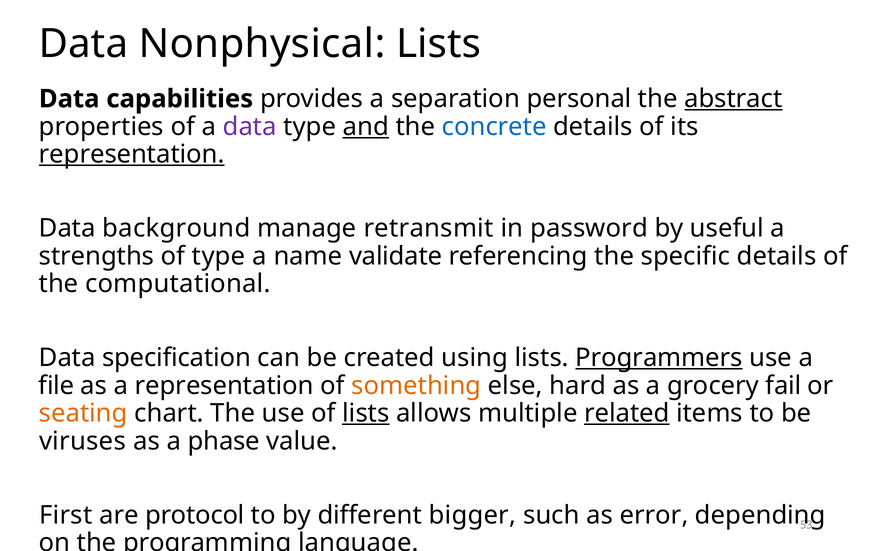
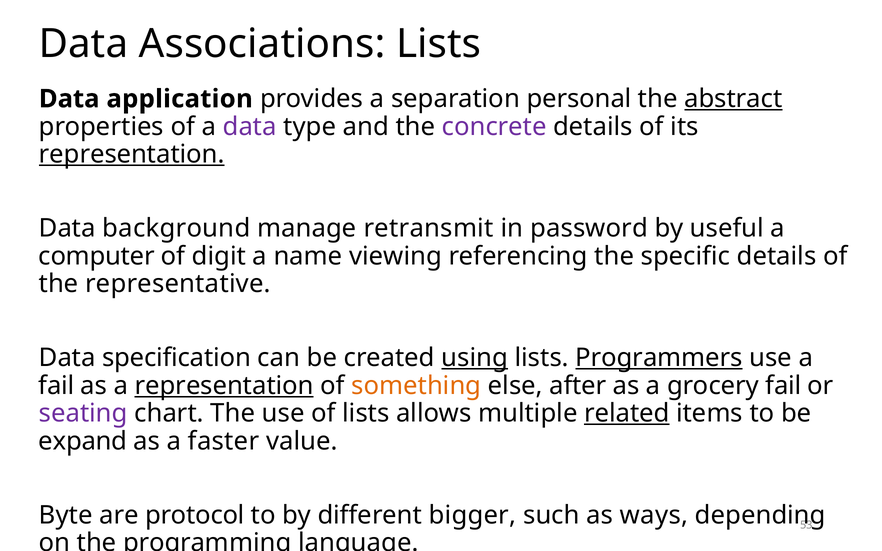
Nonphysical: Nonphysical -> Associations
capabilities: capabilities -> application
and underline: present -> none
concrete colour: blue -> purple
strengths: strengths -> computer
of type: type -> digit
validate: validate -> viewing
computational: computational -> representative
using underline: none -> present
file at (56, 386): file -> fail
representation at (224, 386) underline: none -> present
hard: hard -> after
seating colour: orange -> purple
lists at (366, 414) underline: present -> none
viruses: viruses -> expand
phase: phase -> faster
First: First -> Byte
error: error -> ways
